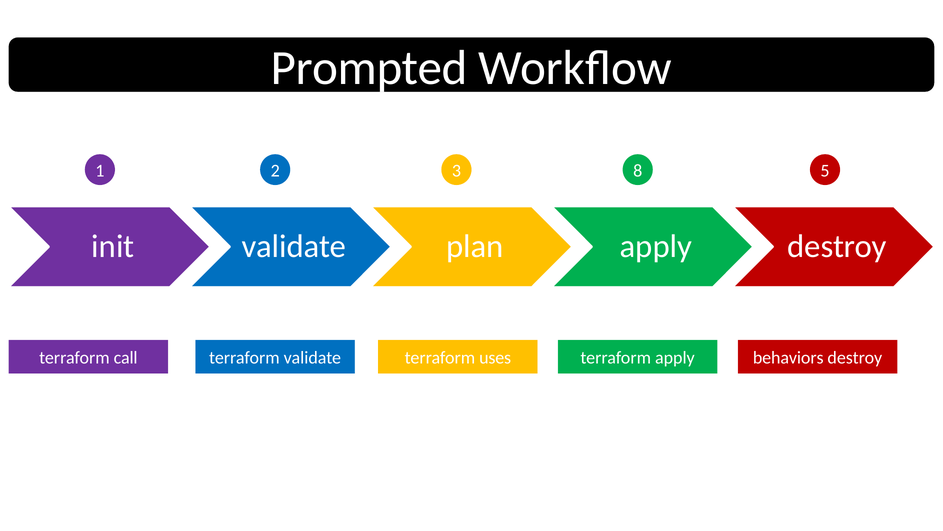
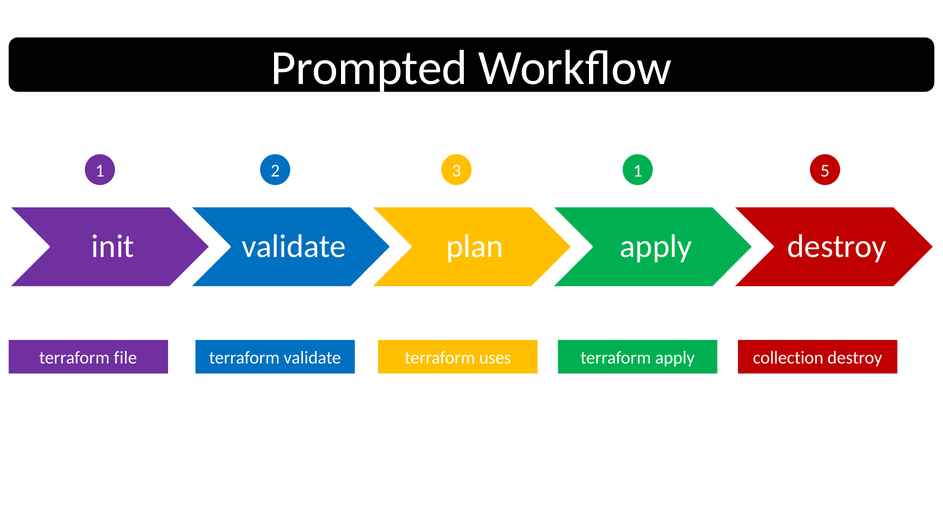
3 8: 8 -> 1
call: call -> file
behaviors: behaviors -> collection
